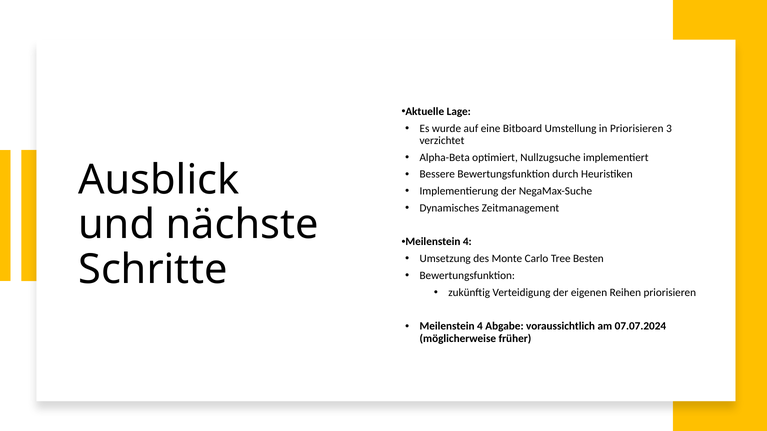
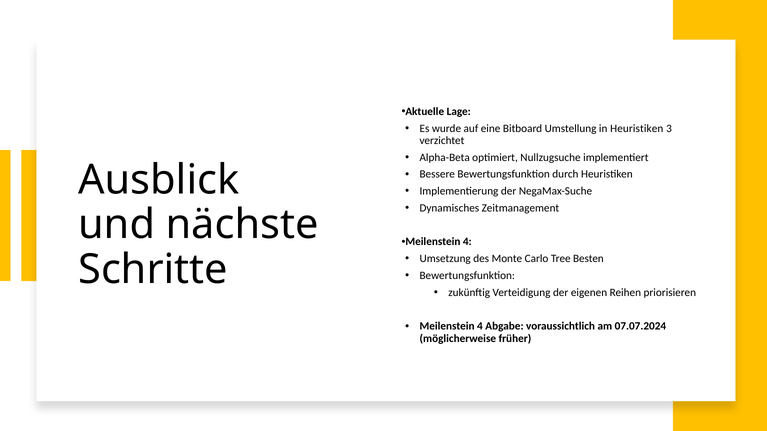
in Priorisieren: Priorisieren -> Heuristiken
